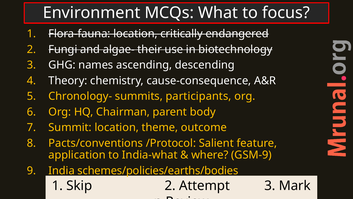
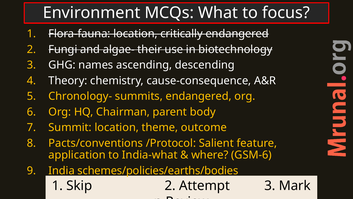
summits participants: participants -> endangered
GSM-9: GSM-9 -> GSM-6
